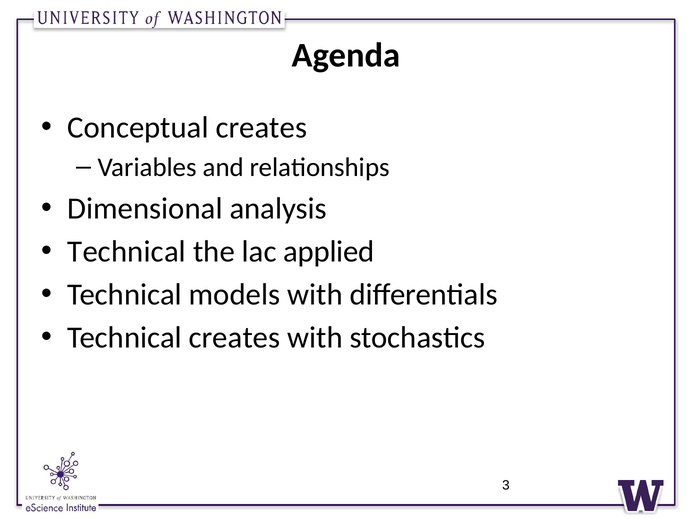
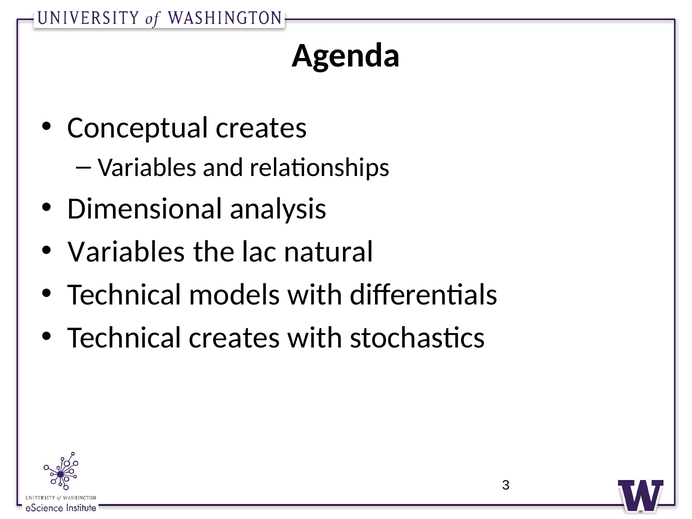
Technical at (127, 252): Technical -> Variables
applied: applied -> natural
